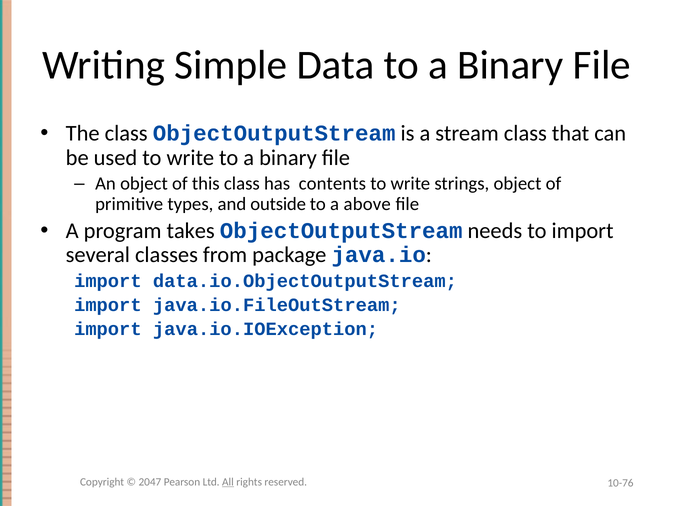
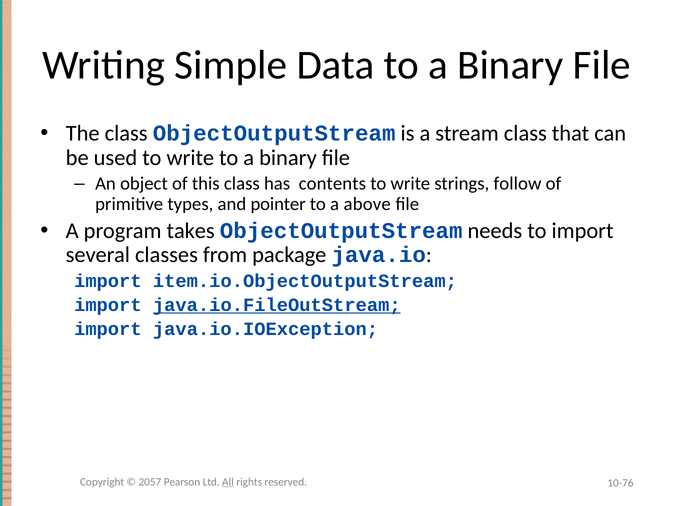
strings object: object -> follow
outside: outside -> pointer
data.io.ObjectOutputStream: data.io.ObjectOutputStream -> item.io.ObjectOutputStream
java.io.FileOutStream underline: none -> present
2047: 2047 -> 2057
